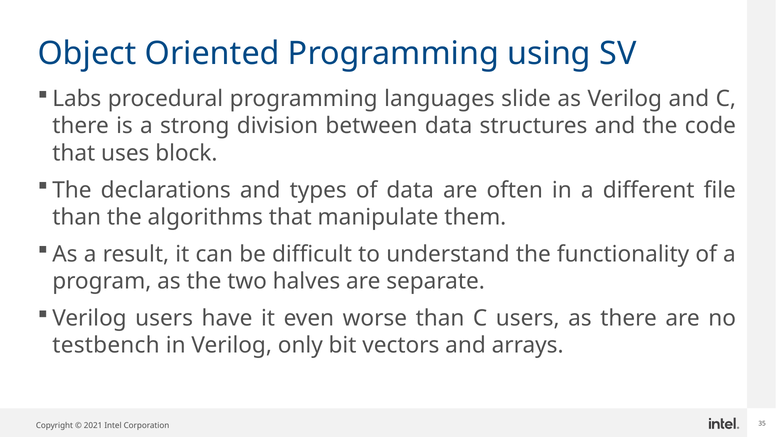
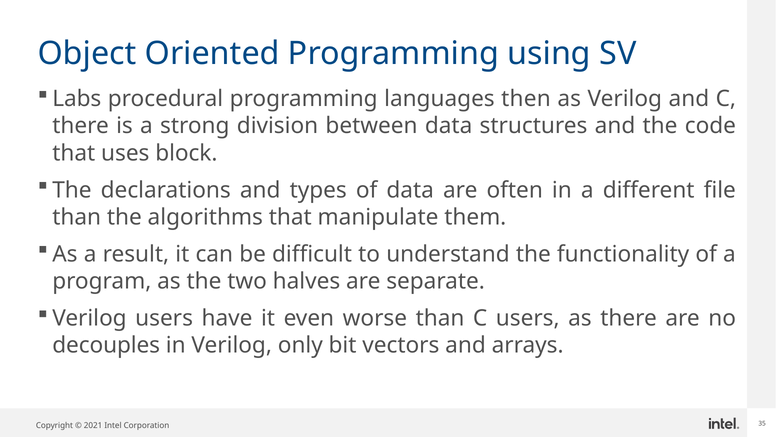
slide: slide -> then
testbench: testbench -> decouples
